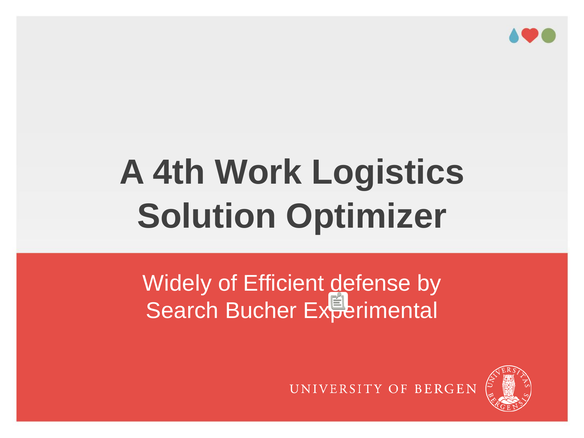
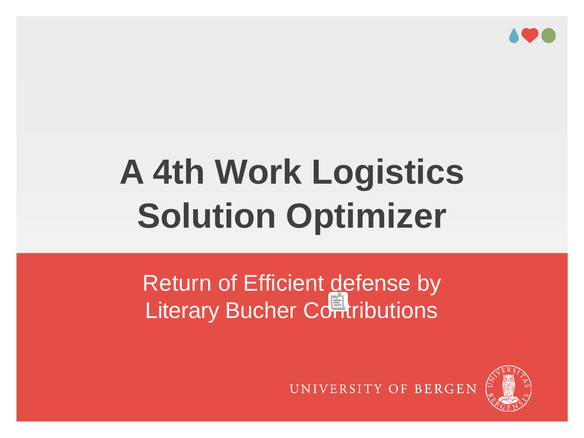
Widely: Widely -> Return
Search: Search -> Literary
Experimental: Experimental -> Contributions
